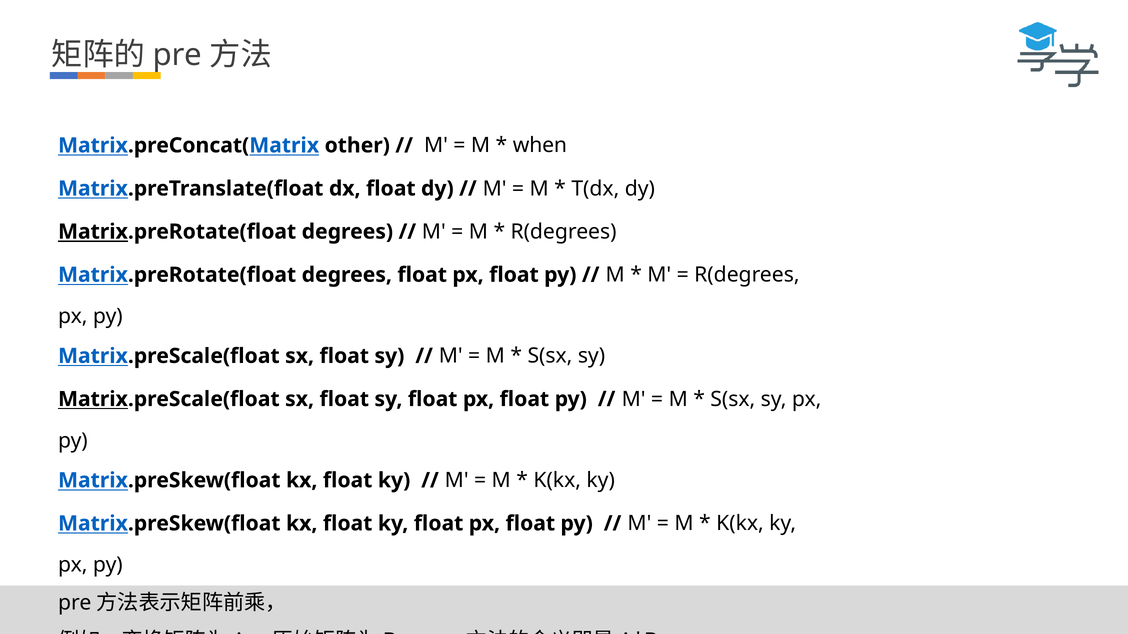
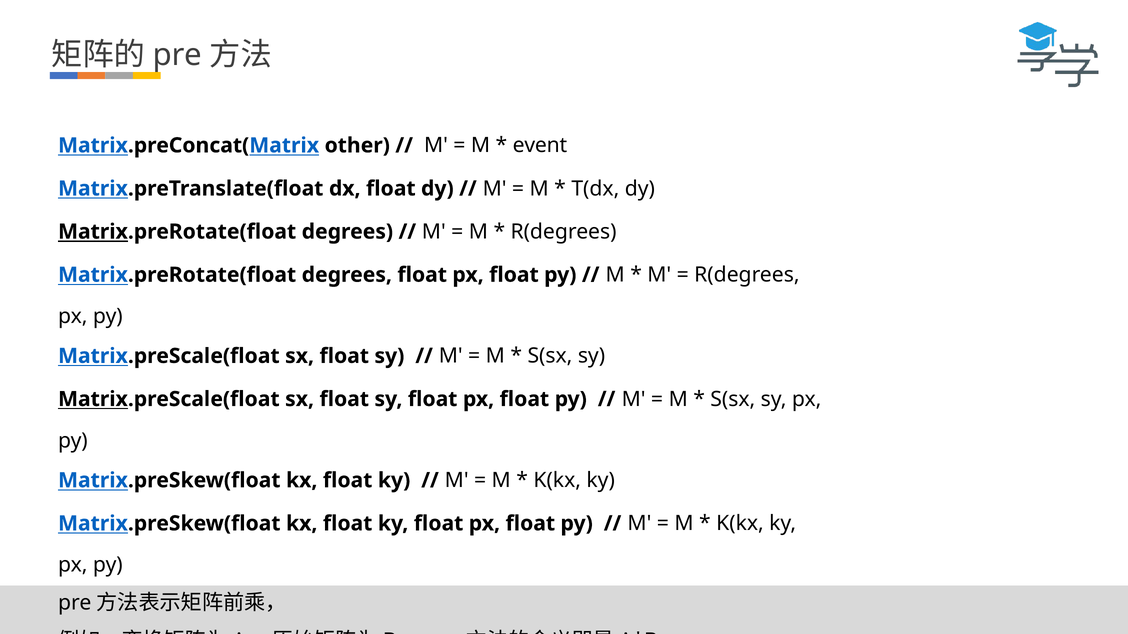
when: when -> event
